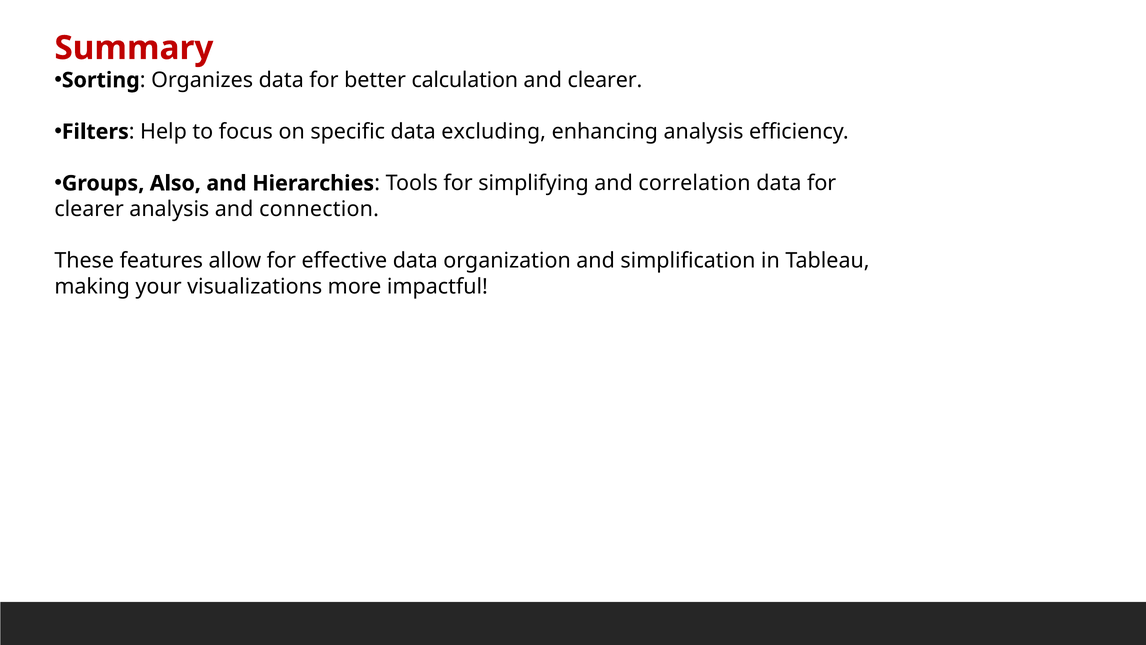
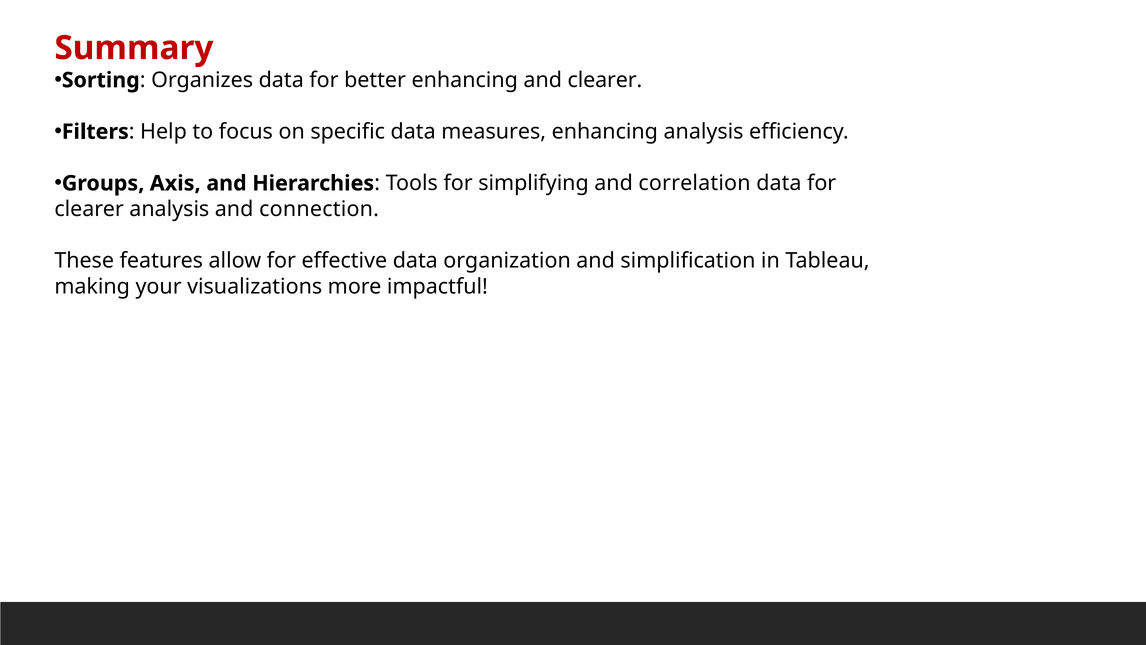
better calculation: calculation -> enhancing
excluding: excluding -> measures
Also: Also -> Axis
